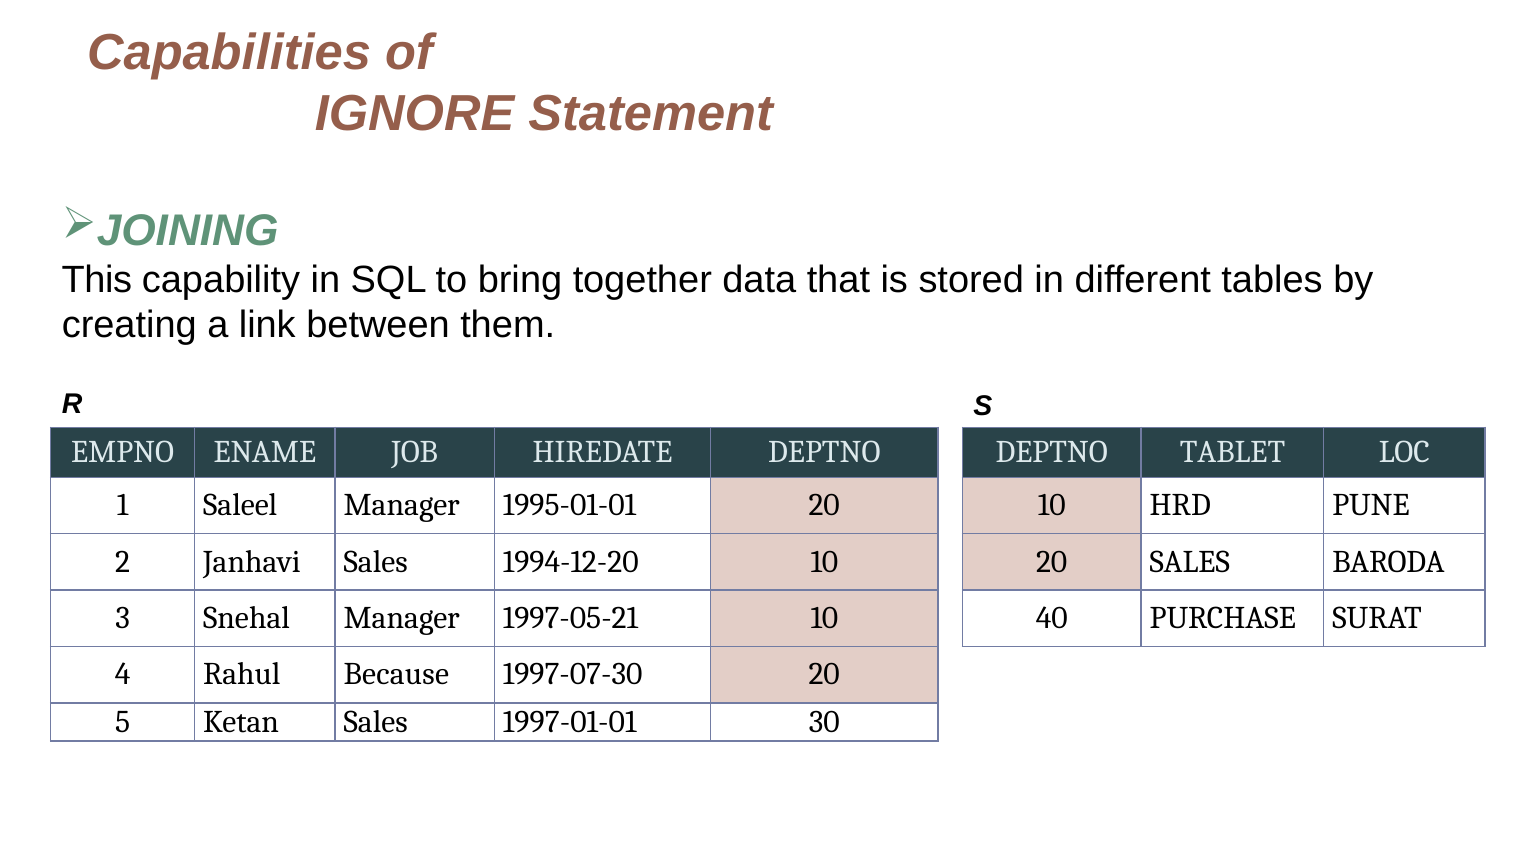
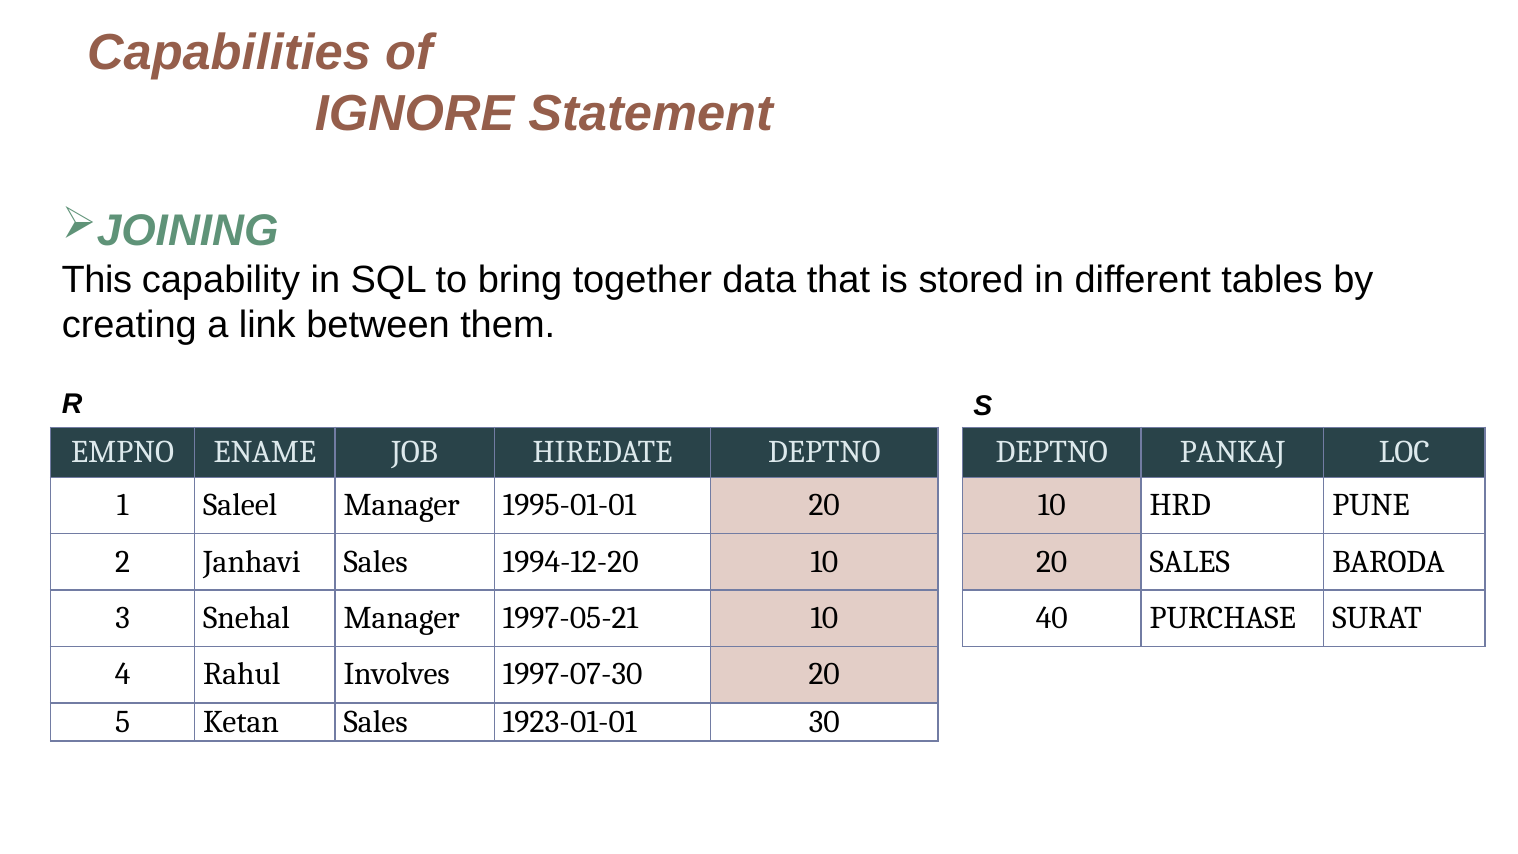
TABLET: TABLET -> PANKAJ
Because: Because -> Involves
1997-01-01: 1997-01-01 -> 1923-01-01
